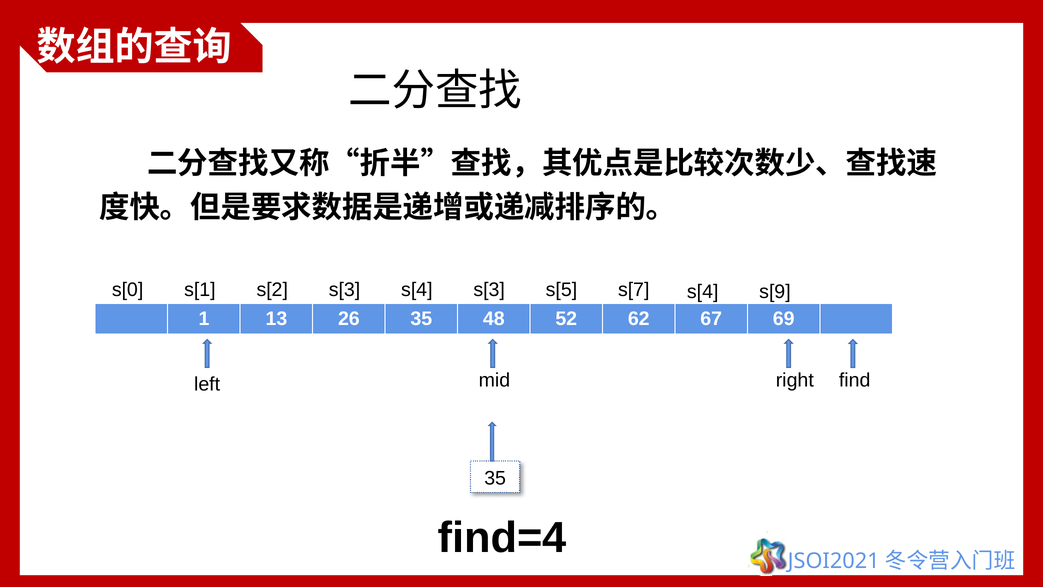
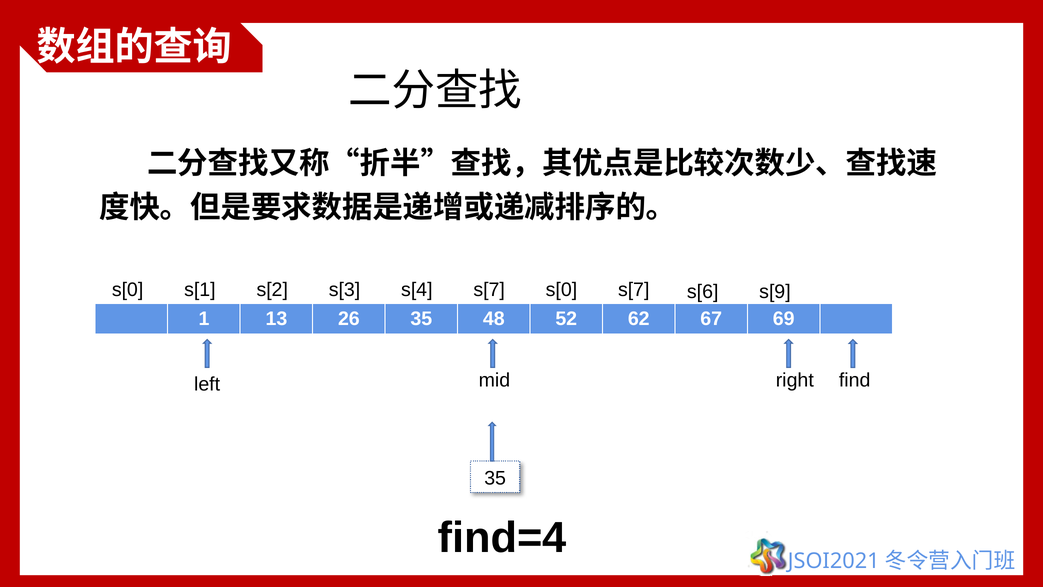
s[2 s[3: s[3 -> s[7
s[5 at (561, 290): s[5 -> s[0
s[4 at (703, 292): s[4 -> s[6
